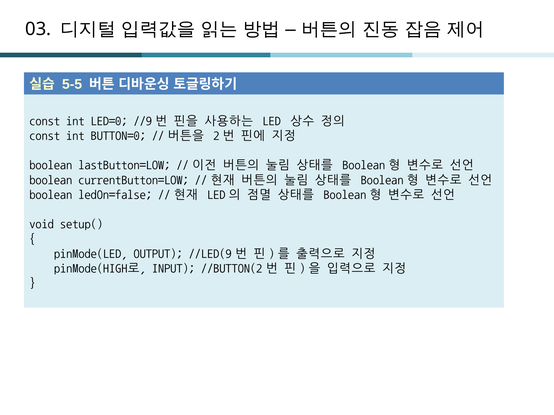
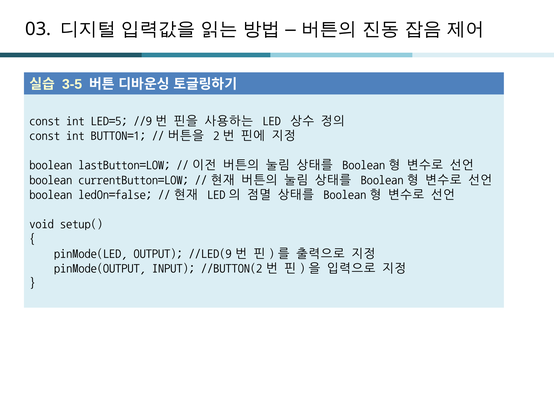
5-5: 5-5 -> 3-5
LED=0: LED=0 -> LED=5
BUTTON=0: BUTTON=0 -> BUTTON=1
pinMode(HIGH로: pinMode(HIGH로 -> pinMode(OUTPUT
